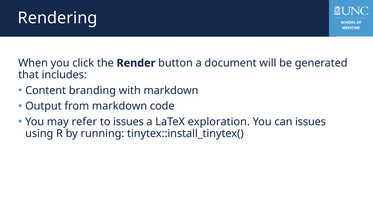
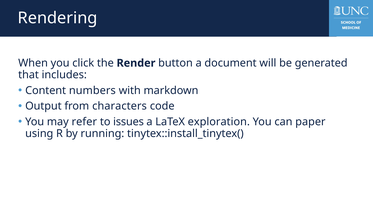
branding: branding -> numbers
from markdown: markdown -> characters
can issues: issues -> paper
